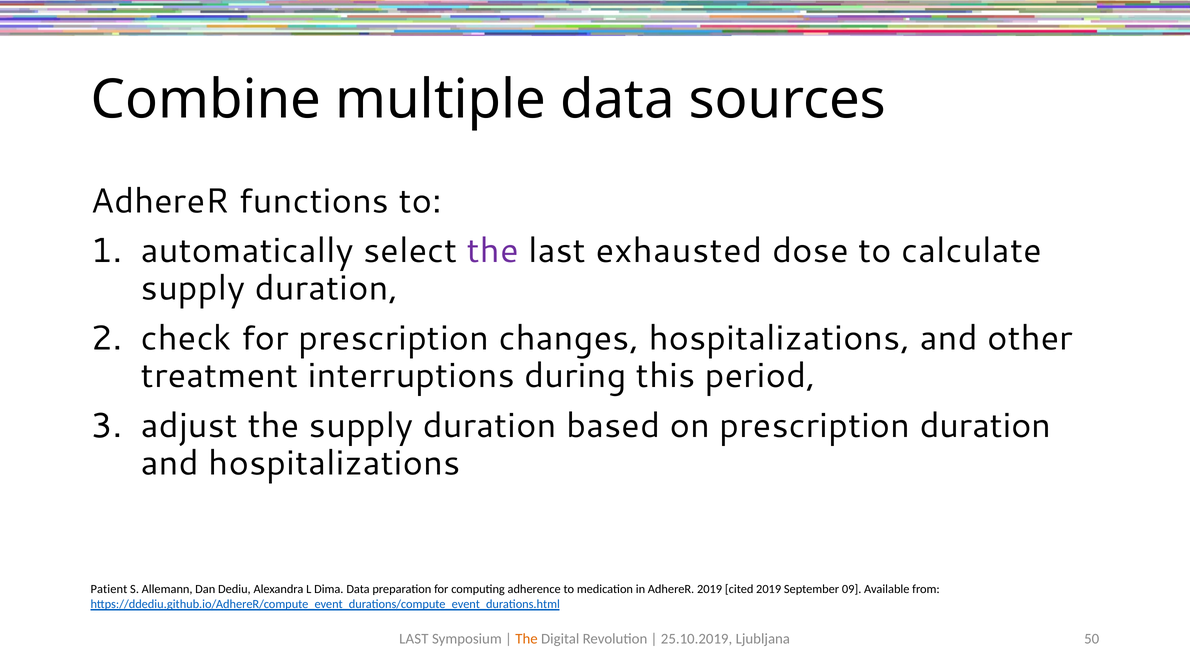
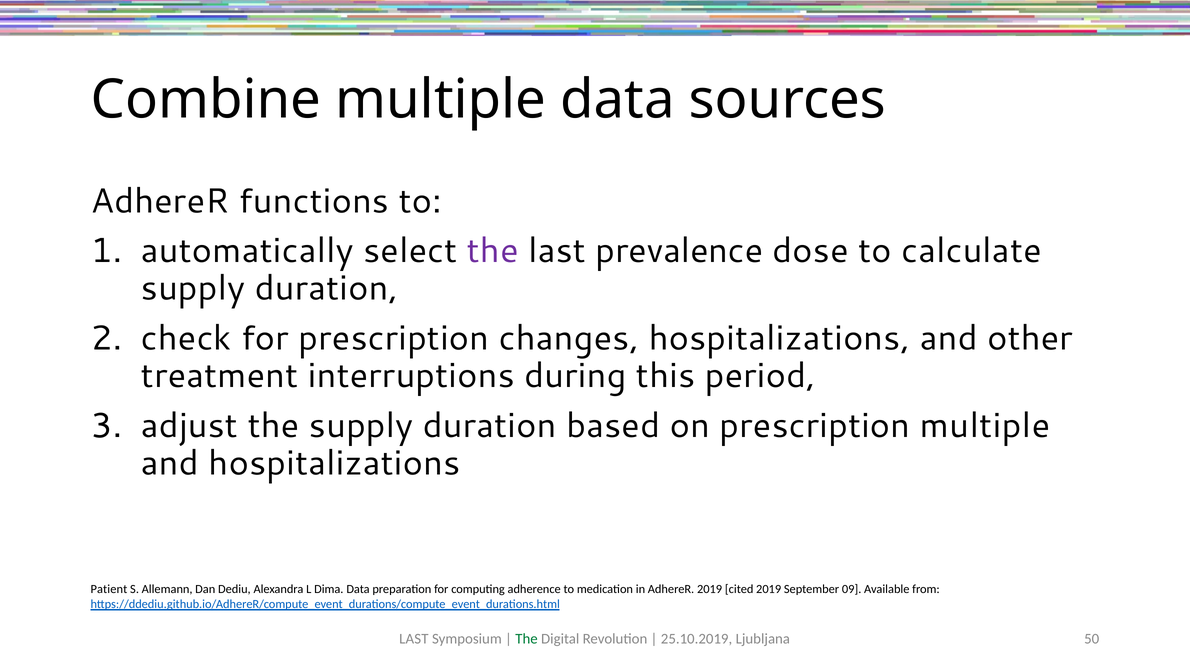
exhausted: exhausted -> prevalence
prescription duration: duration -> multiple
The at (527, 639) colour: orange -> green
